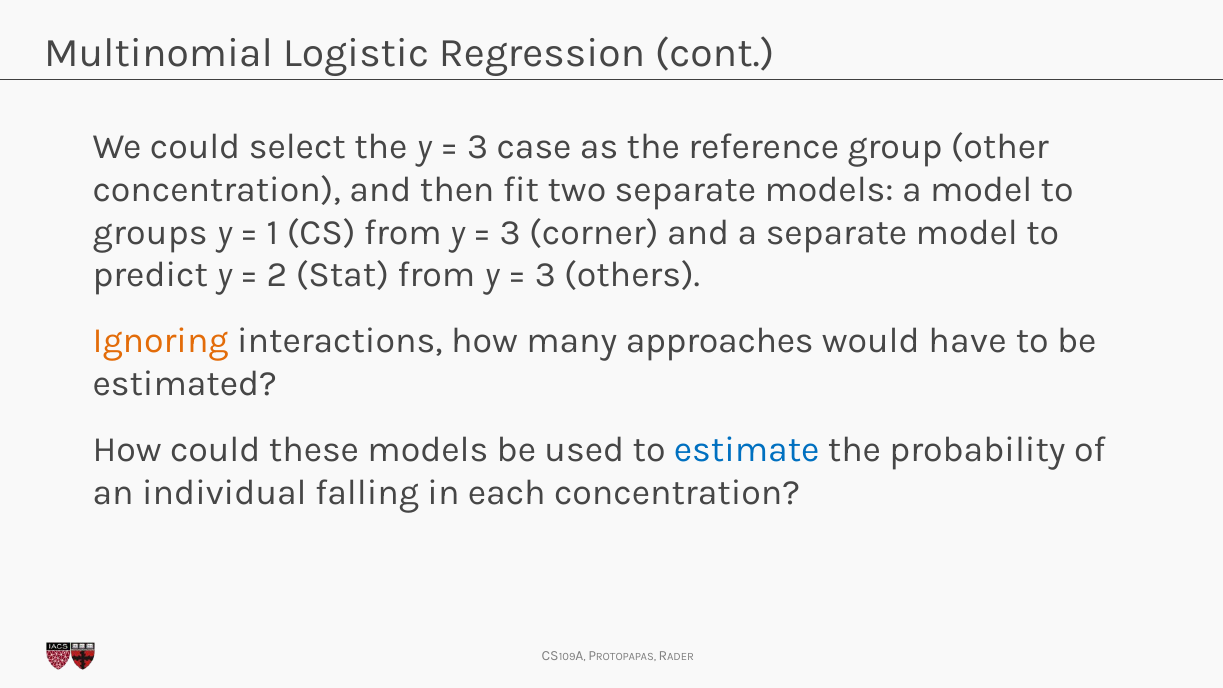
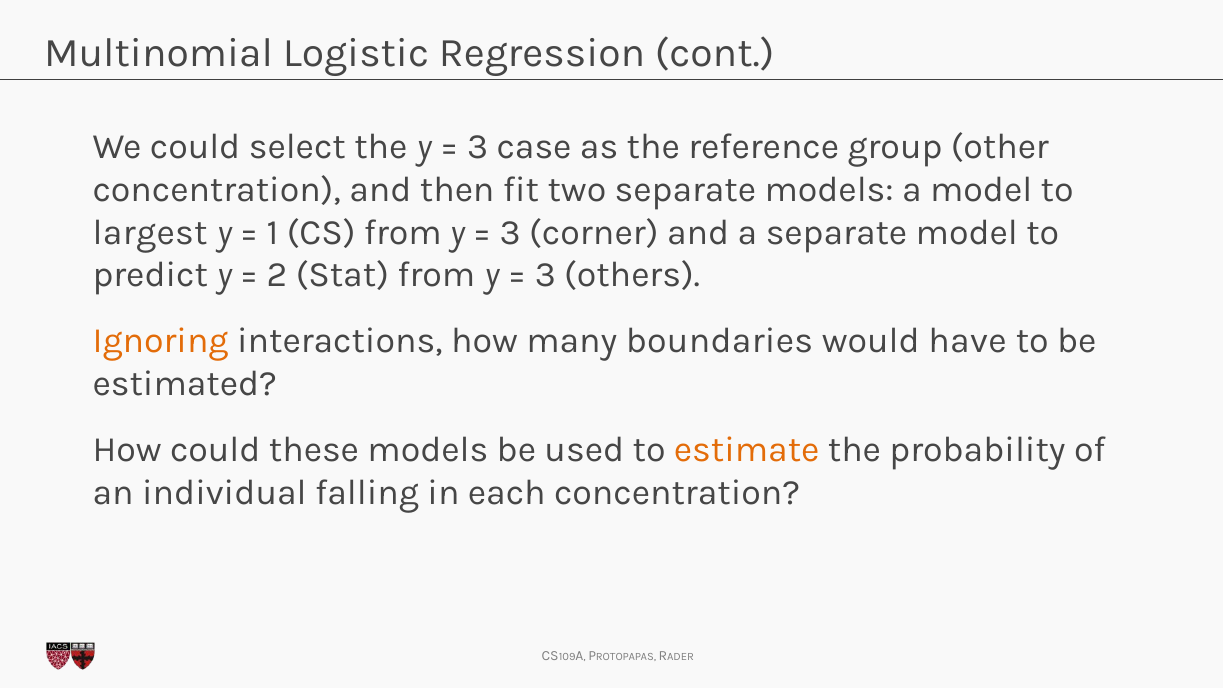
groups: groups -> largest
approaches: approaches -> boundaries
estimate colour: blue -> orange
